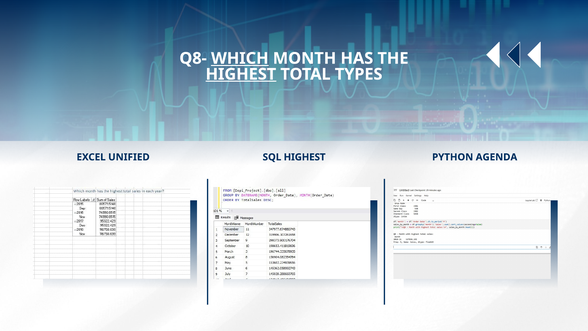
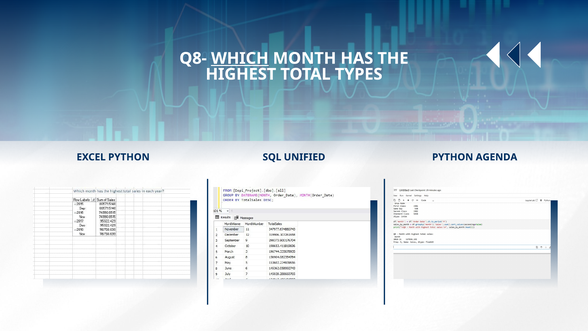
HIGHEST at (241, 74) underline: present -> none
EXCEL UNIFIED: UNIFIED -> PYTHON
SQL HIGHEST: HIGHEST -> UNIFIED
